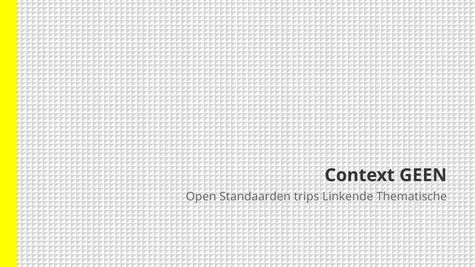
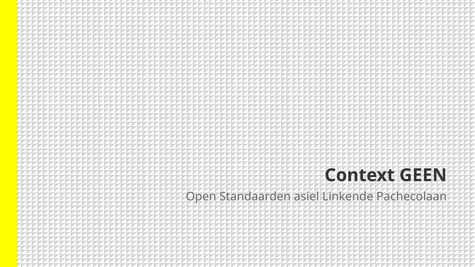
trips: trips -> asiel
Thematische: Thematische -> Pachecolaan
